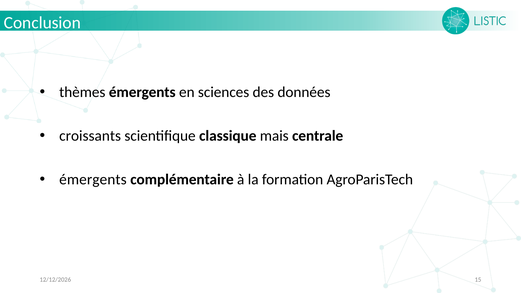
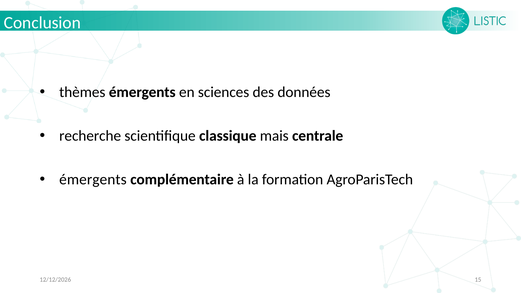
croissants: croissants -> recherche
